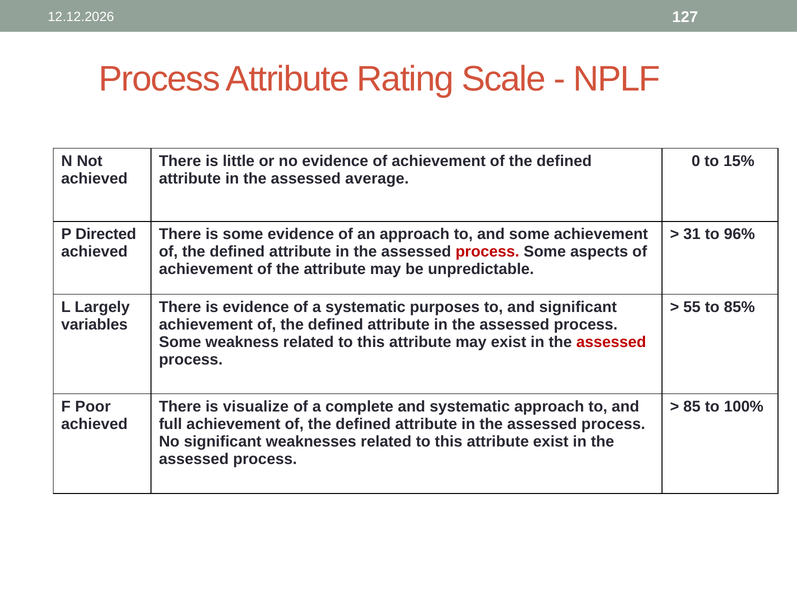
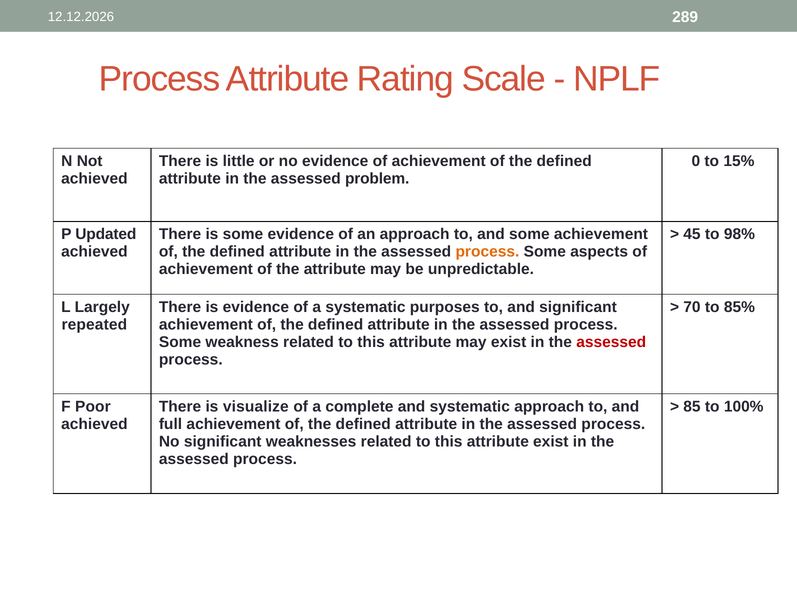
127: 127 -> 289
average: average -> problem
Directed: Directed -> Updated
31: 31 -> 45
96%: 96% -> 98%
process at (487, 252) colour: red -> orange
55: 55 -> 70
variables: variables -> repeated
